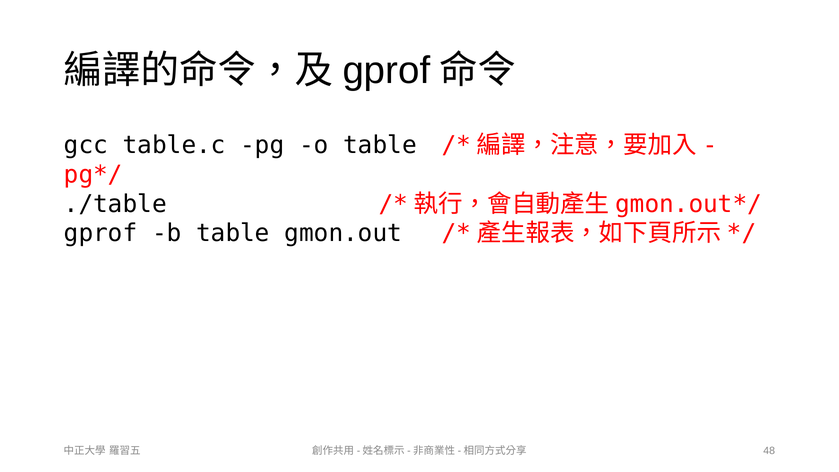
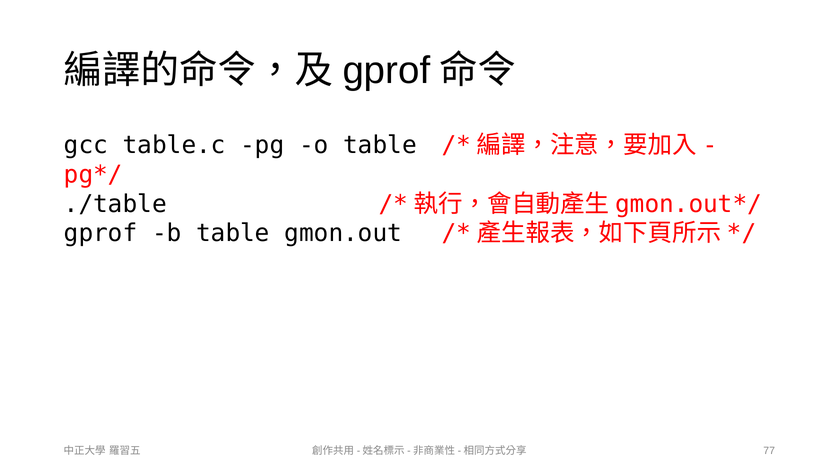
48: 48 -> 77
